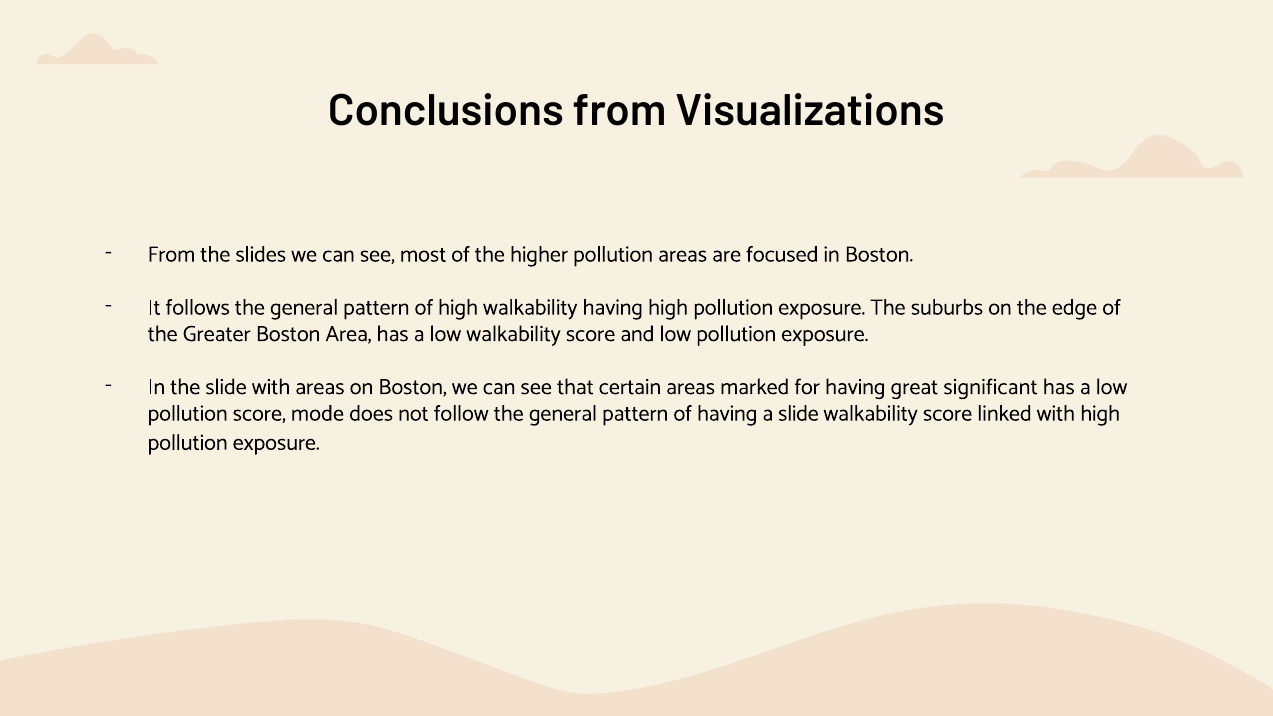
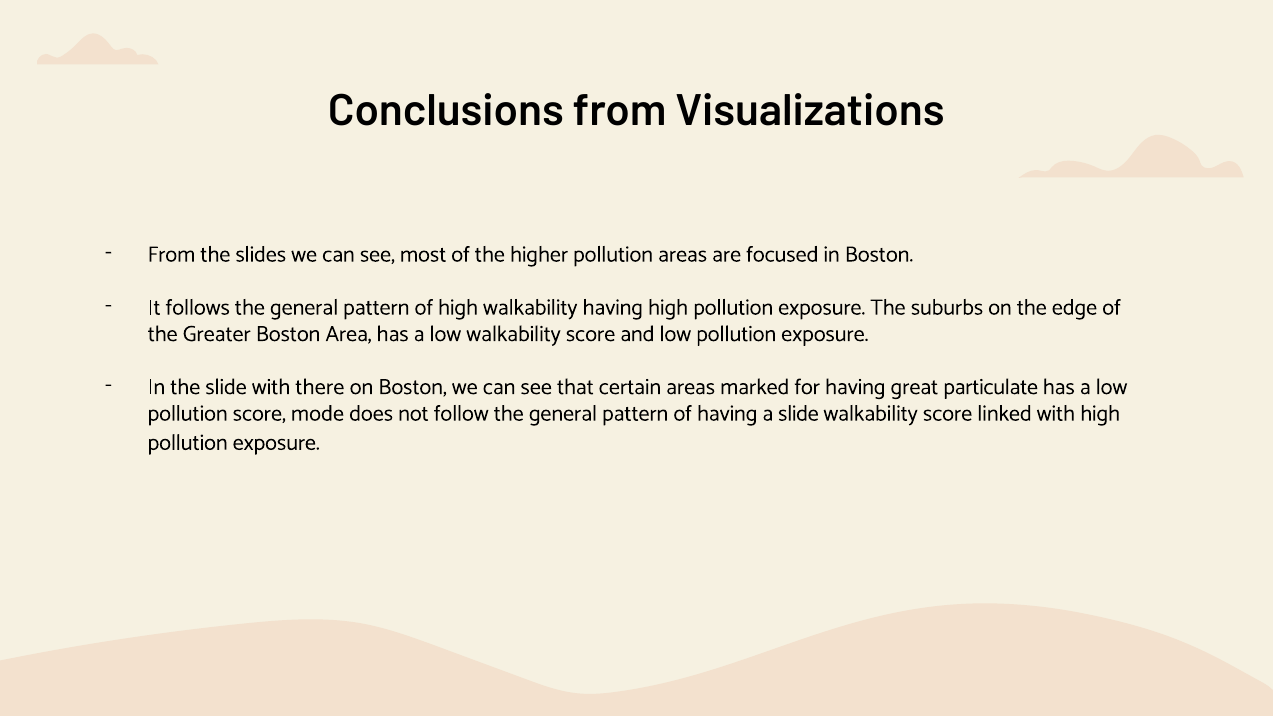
with areas: areas -> there
significant: significant -> particulate
